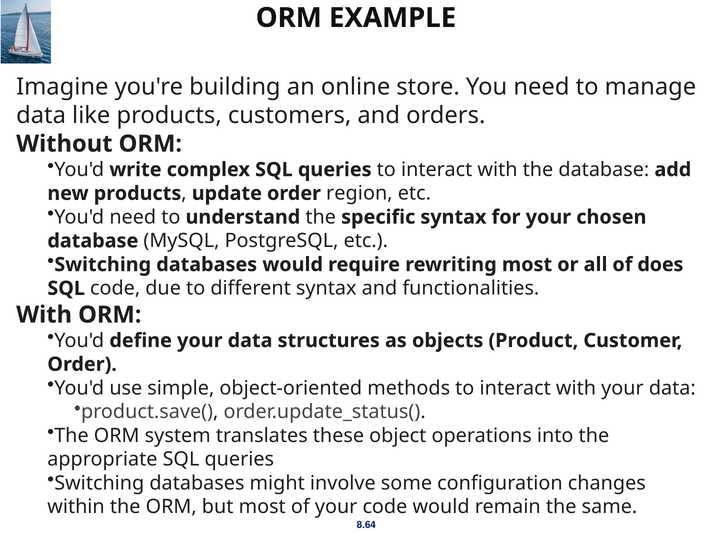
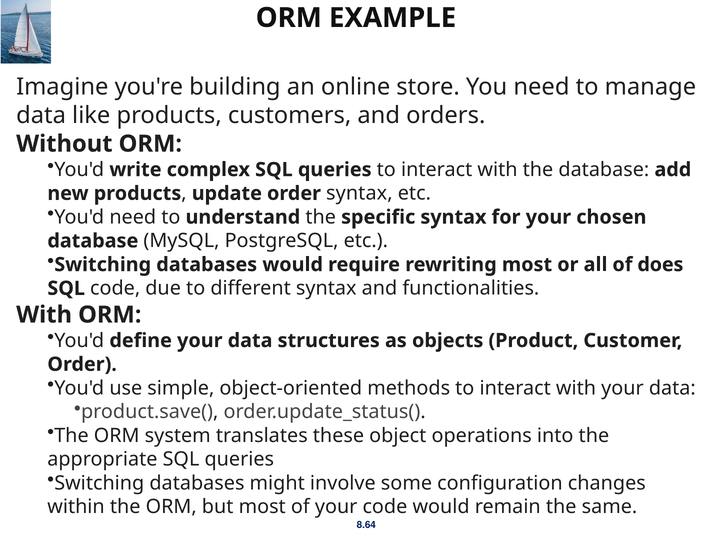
order region: region -> syntax
